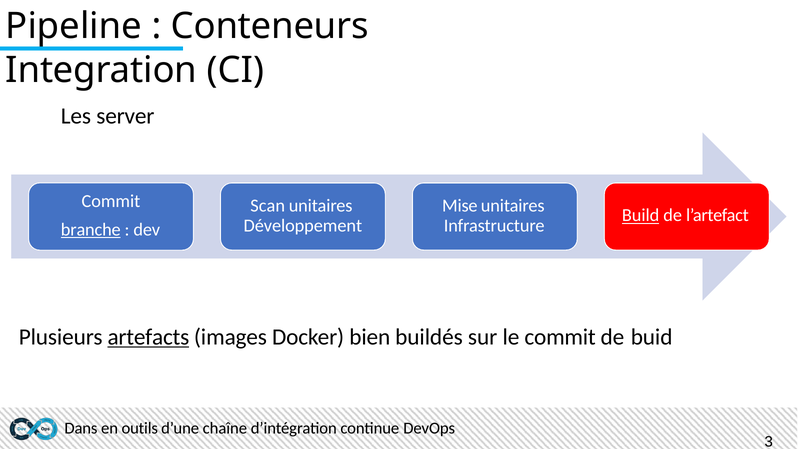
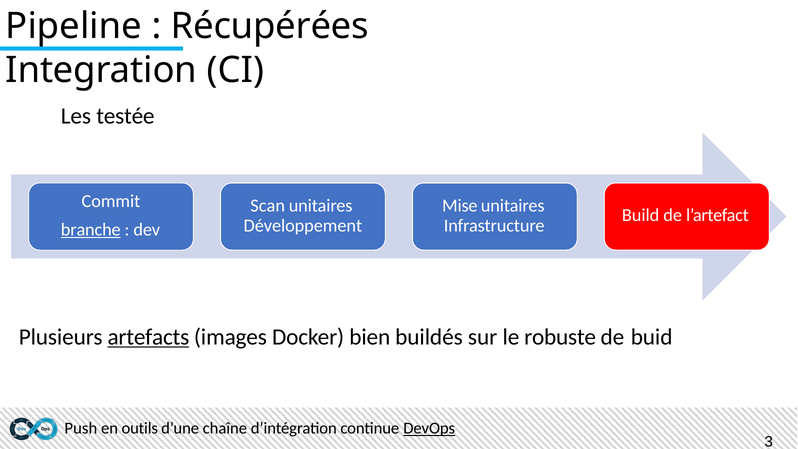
Conteneurs: Conteneurs -> Récupérées
server: server -> testée
Build underline: present -> none
le commit: commit -> robuste
Dans: Dans -> Push
DevOps underline: none -> present
